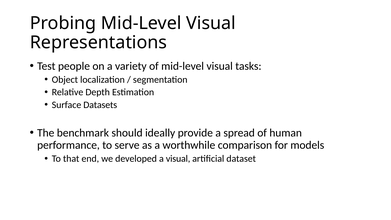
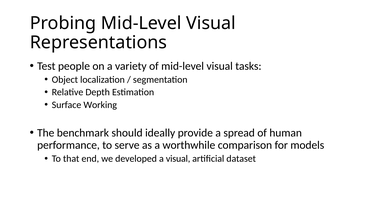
Datasets: Datasets -> Working
